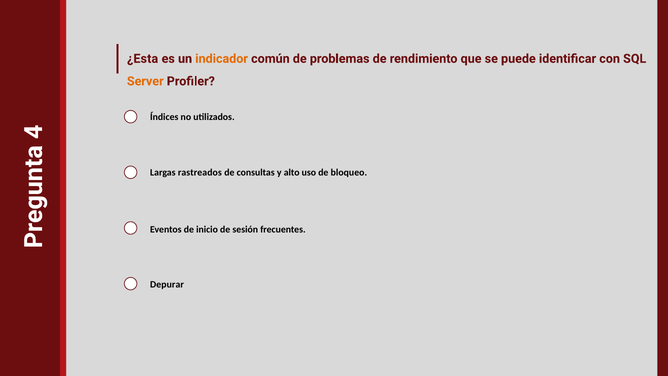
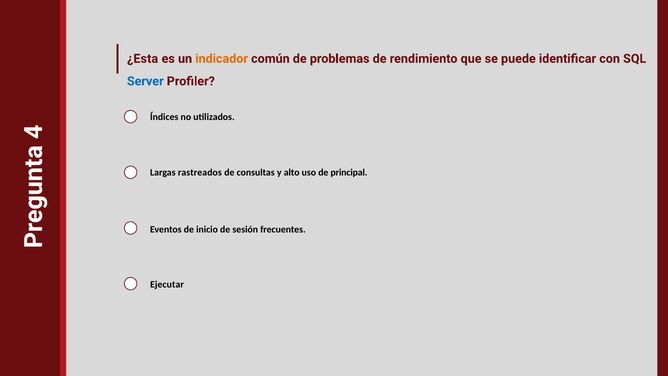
Server colour: orange -> blue
bloqueo: bloqueo -> principal
Depurar: Depurar -> Ejecutar
